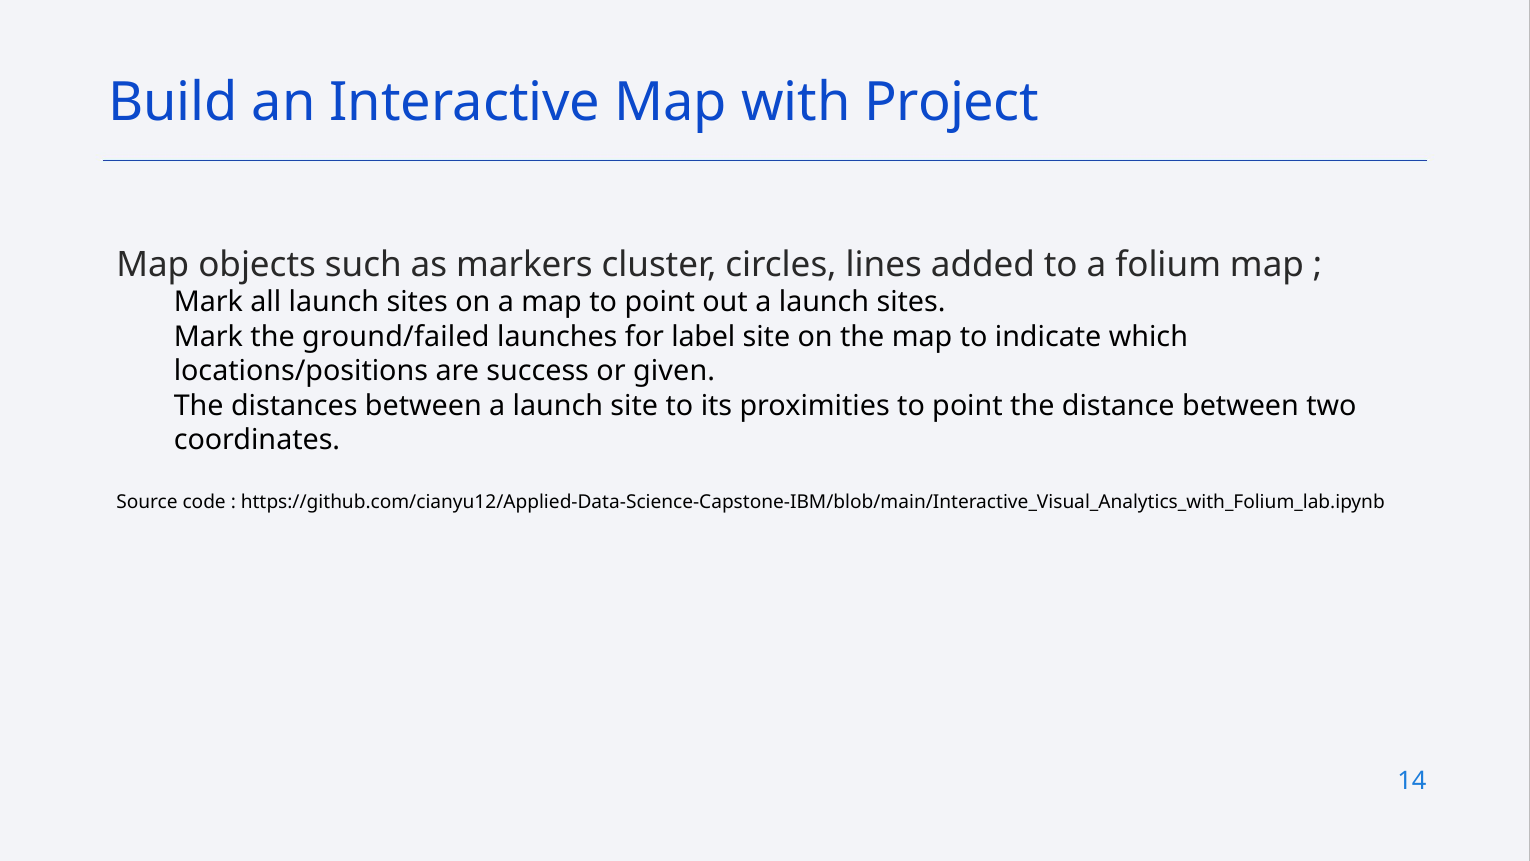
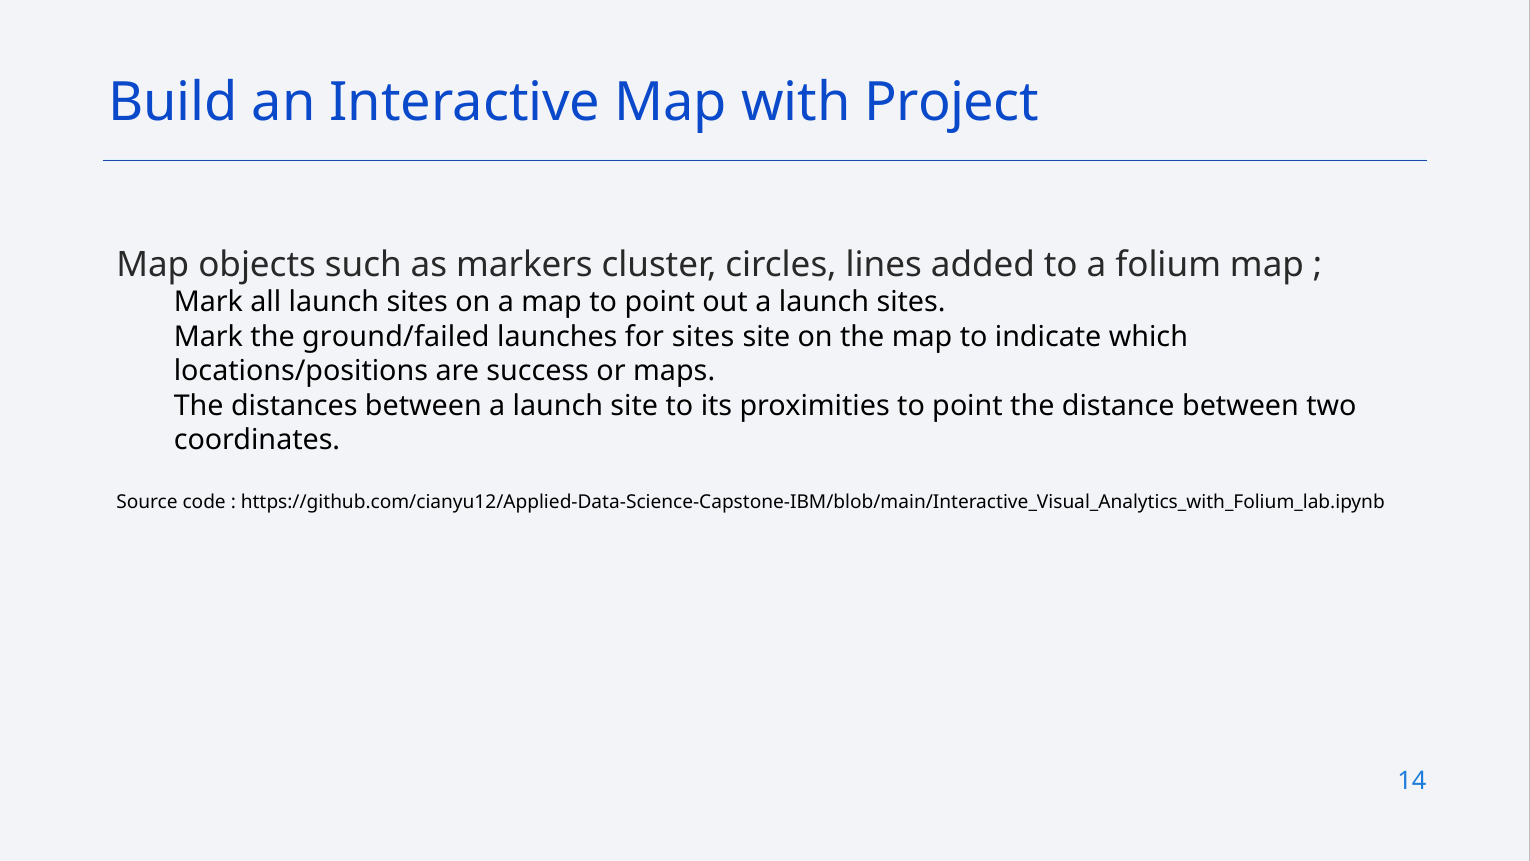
for label: label -> sites
given: given -> maps
